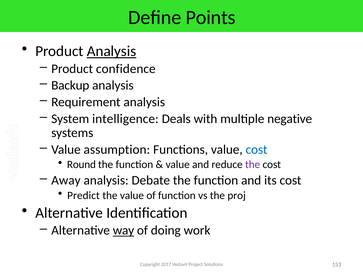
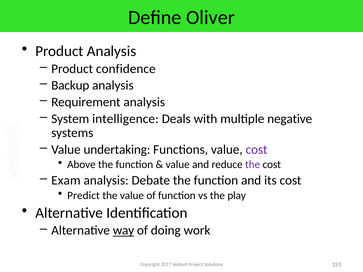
Points: Points -> Oliver
Analysis at (112, 51) underline: present -> none
assumption: assumption -> undertaking
cost at (257, 150) colour: blue -> purple
Round: Round -> Above
Away: Away -> Exam
proj: proj -> play
